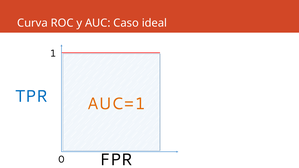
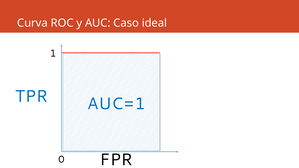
AUC=1 colour: orange -> blue
